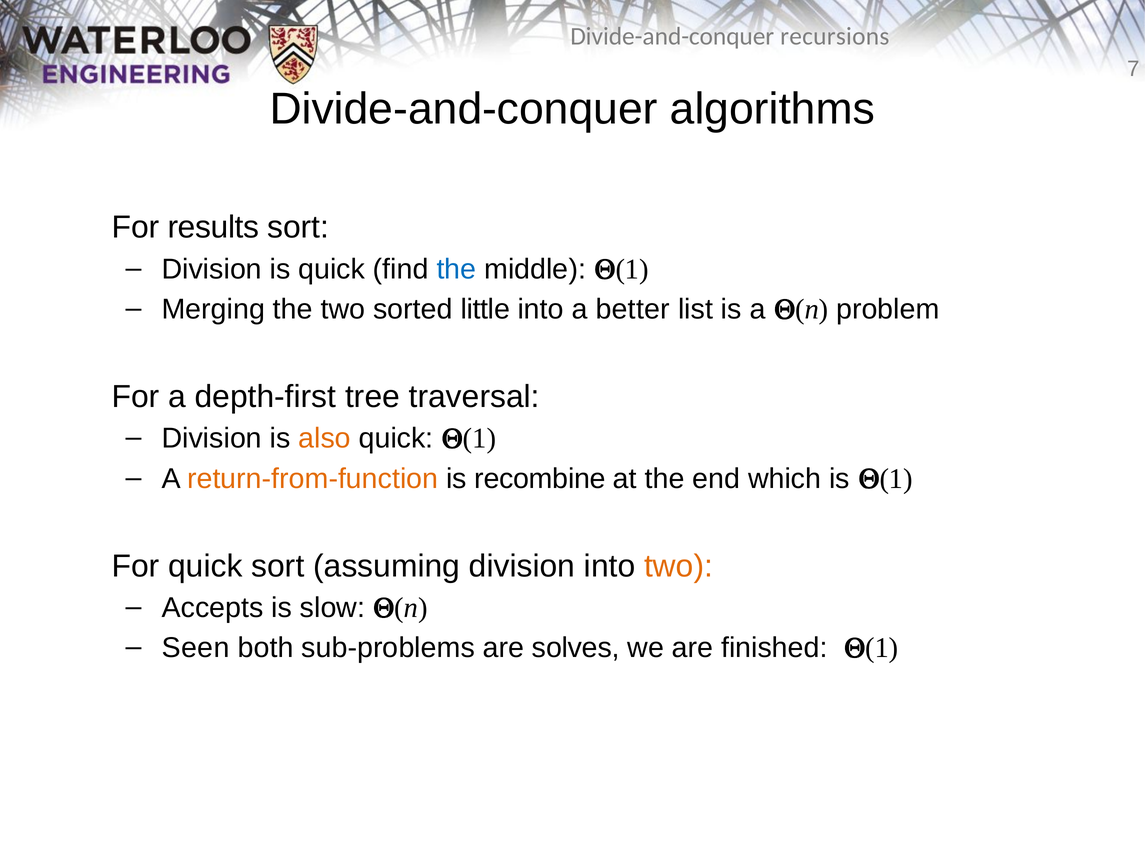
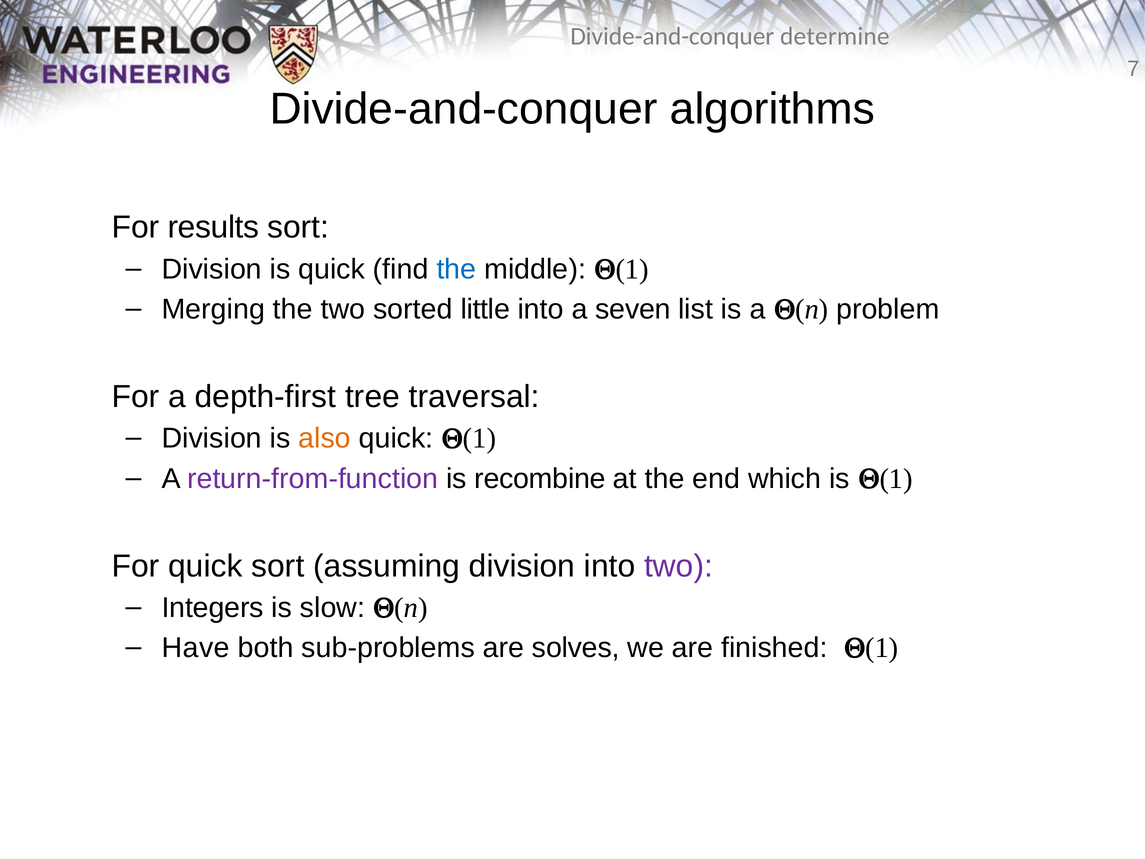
recursions: recursions -> determine
better: better -> seven
return-from-function colour: orange -> purple
two at (679, 566) colour: orange -> purple
Accepts: Accepts -> Integers
Seen: Seen -> Have
